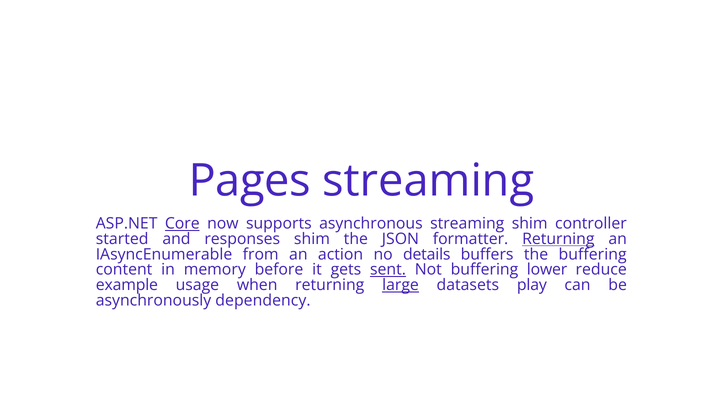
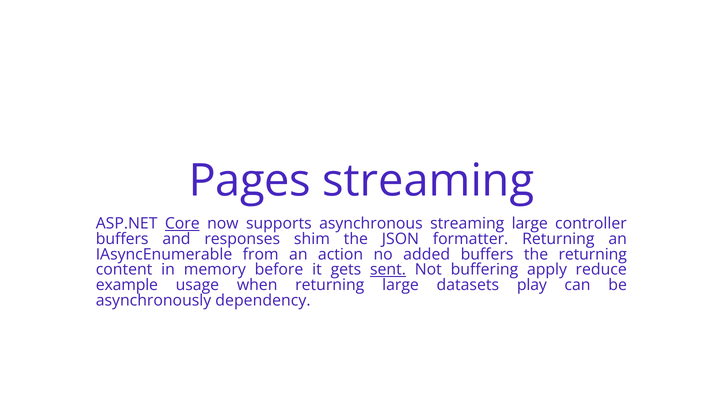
streaming shim: shim -> large
started at (122, 239): started -> buffers
Returning at (558, 239) underline: present -> none
details: details -> added
the buffering: buffering -> returning
lower: lower -> apply
large at (401, 285) underline: present -> none
